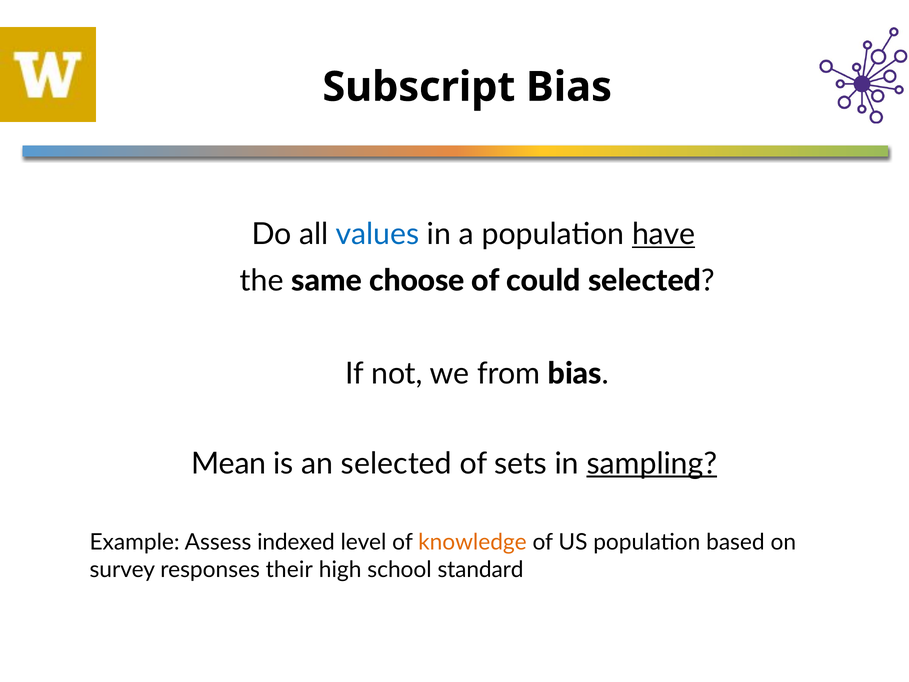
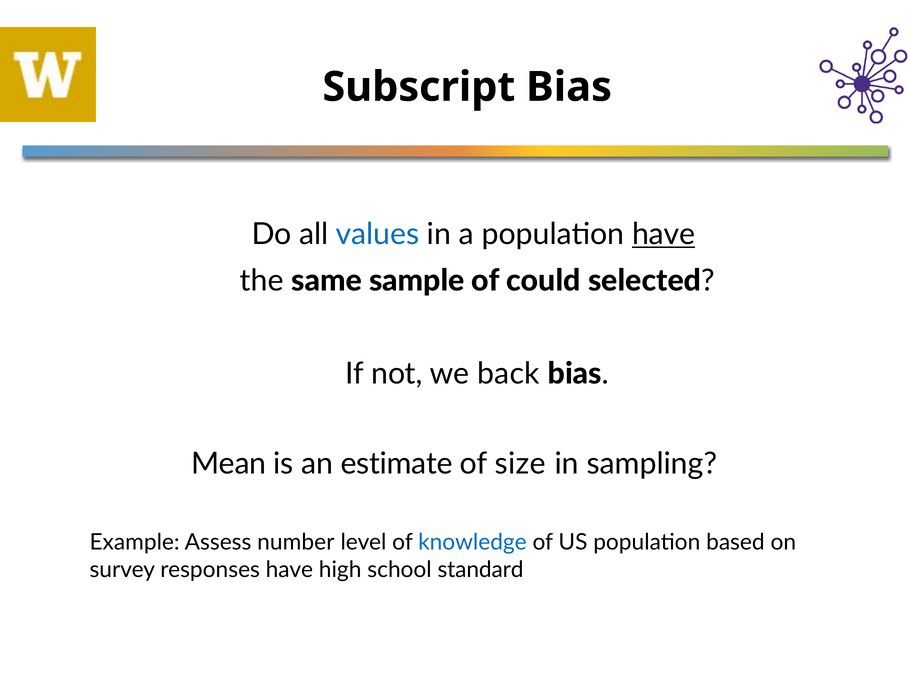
choose: choose -> sample
from: from -> back
an selected: selected -> estimate
sets: sets -> size
sampling underline: present -> none
indexed: indexed -> number
knowledge colour: orange -> blue
responses their: their -> have
